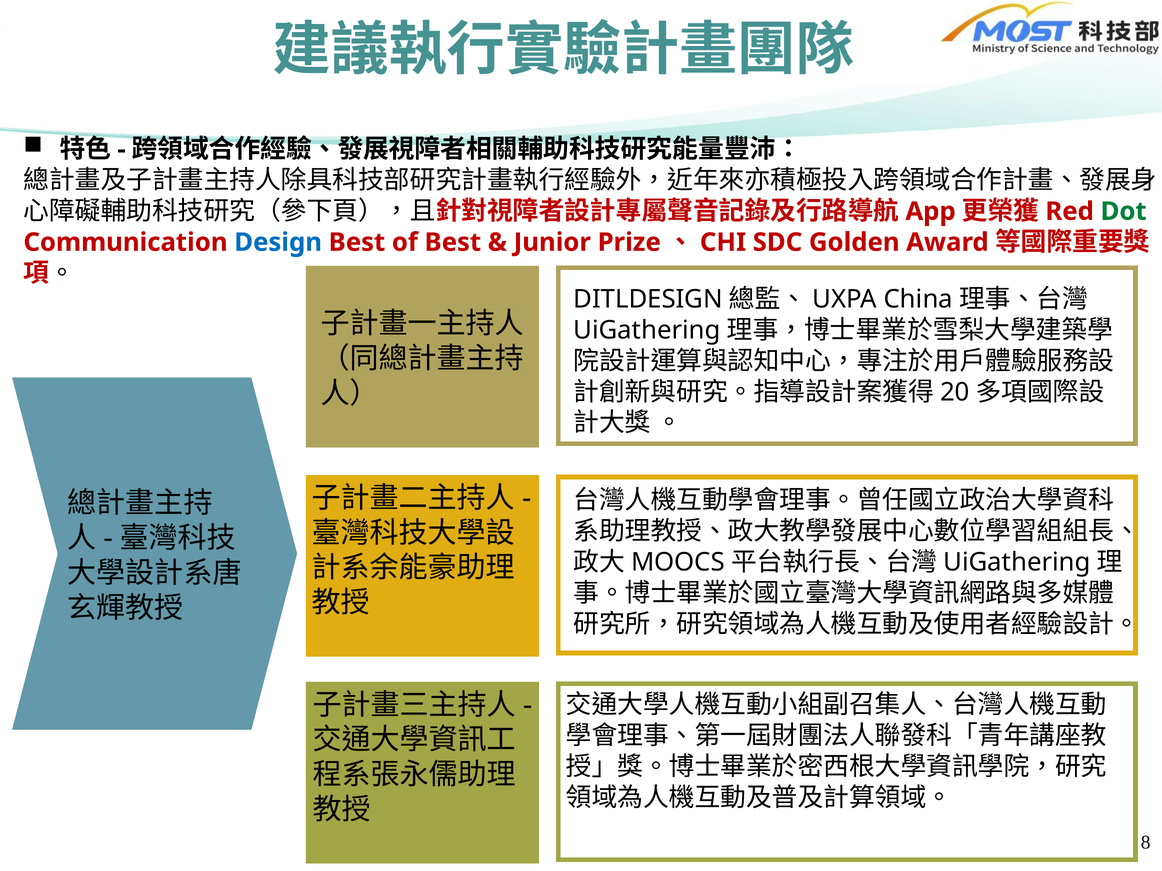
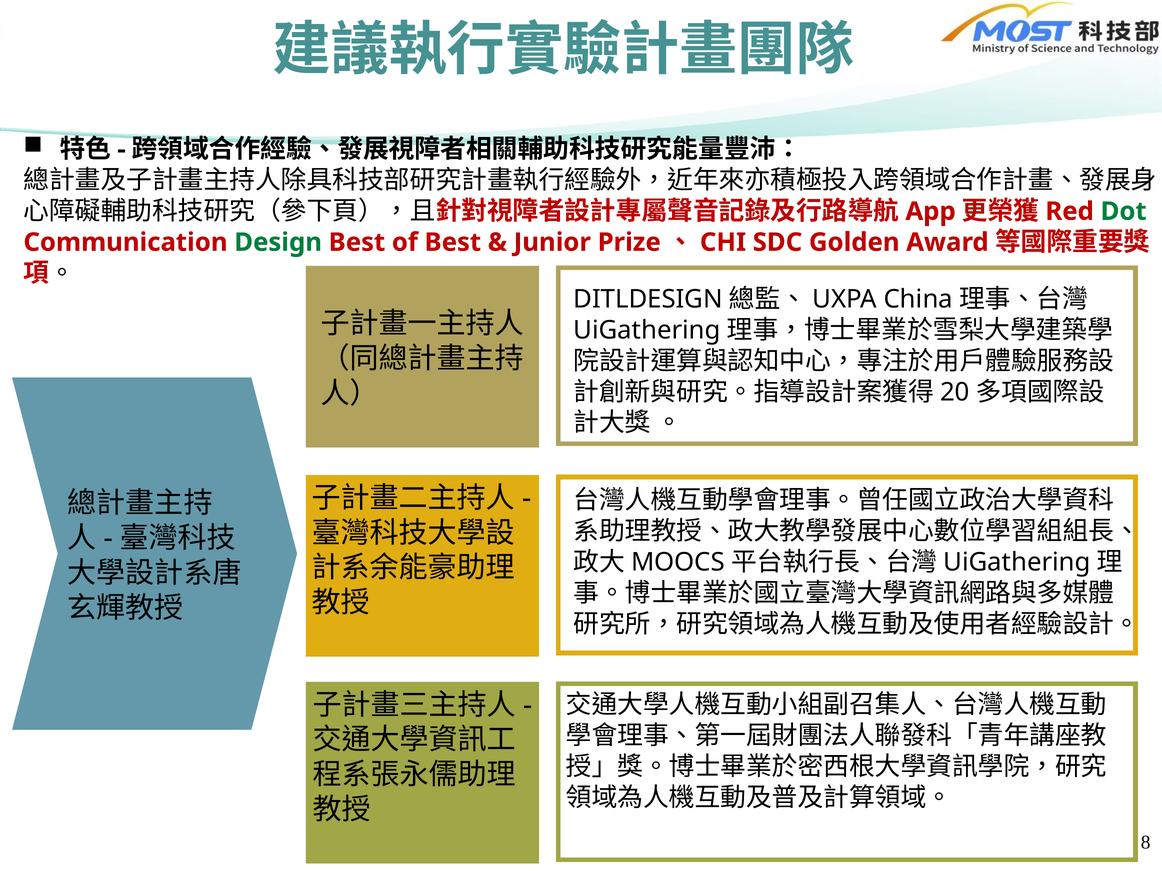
Design colour: blue -> green
